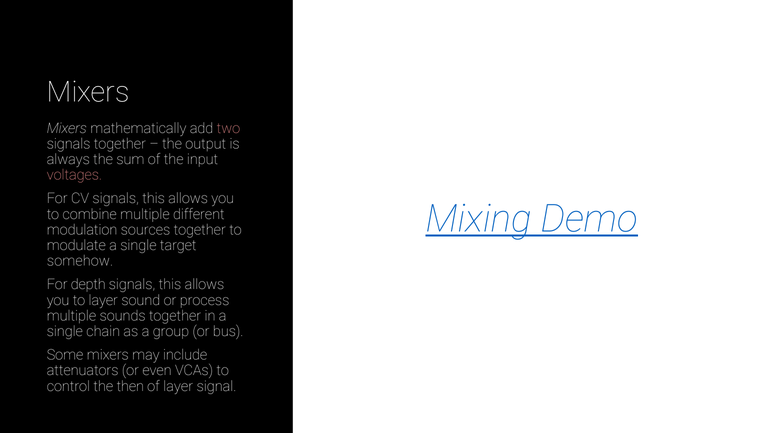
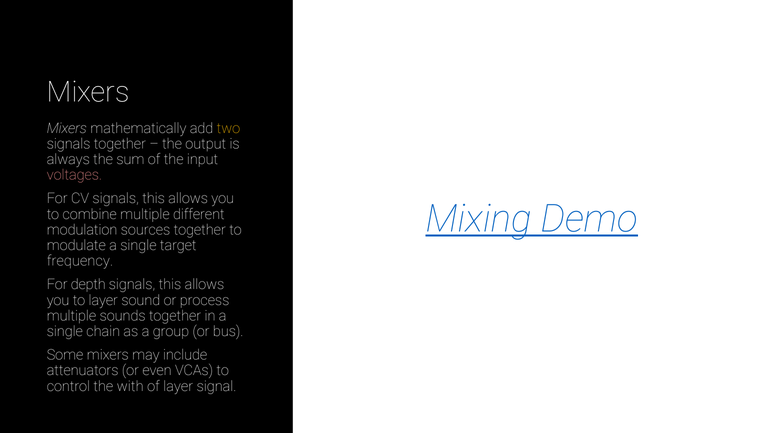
two colour: pink -> yellow
somehow: somehow -> frequency
then: then -> with
